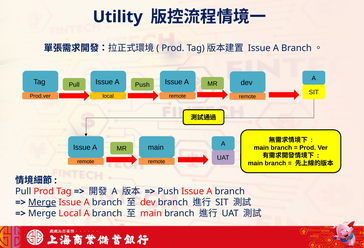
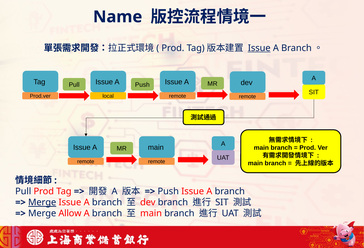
Utility: Utility -> Name
Issue at (259, 48) underline: none -> present
Merge Local: Local -> Allow
